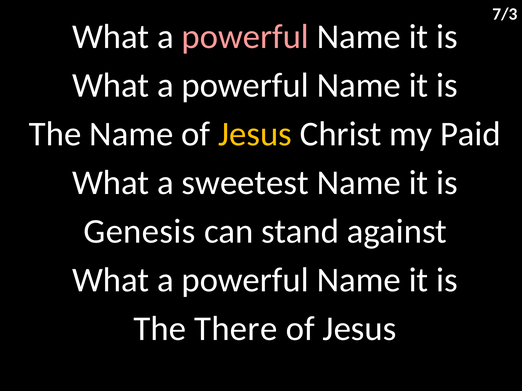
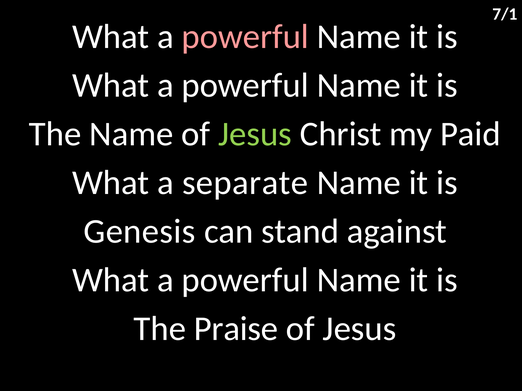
7/3: 7/3 -> 7/1
Jesus at (255, 134) colour: yellow -> light green
sweetest: sweetest -> separate
There: There -> Praise
